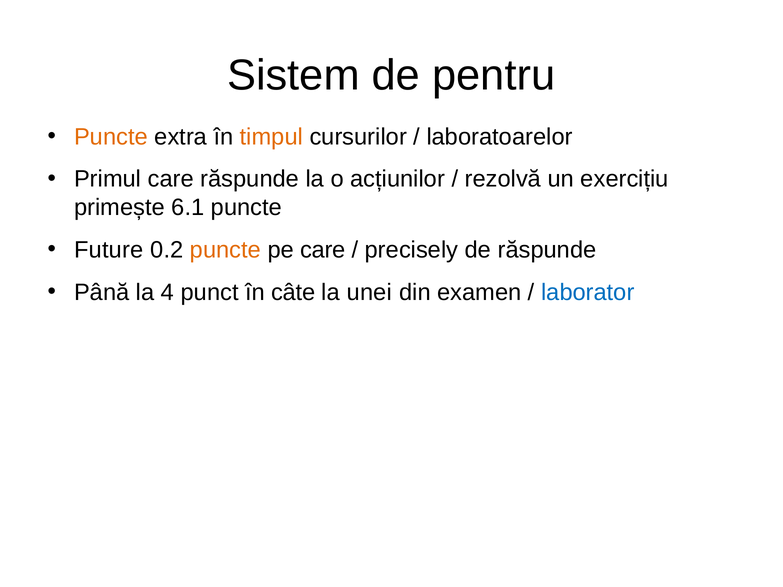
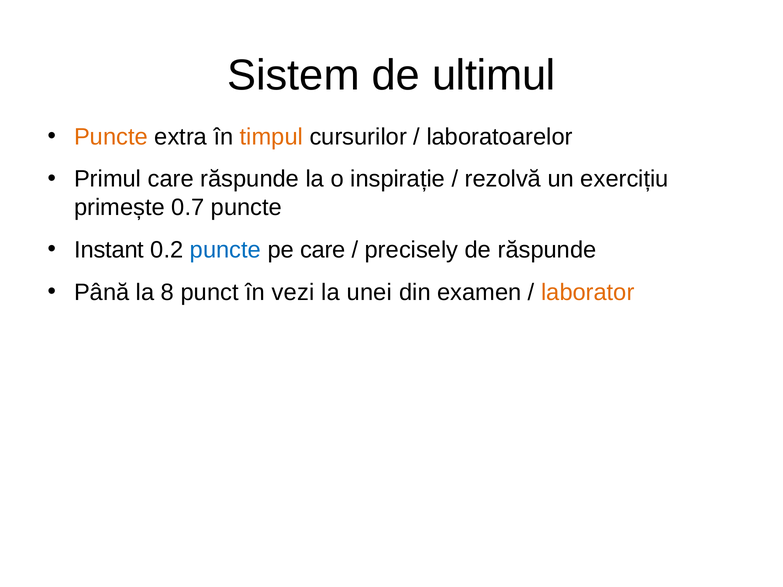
pentru: pentru -> ultimul
acțiunilor: acțiunilor -> inspirație
6.1: 6.1 -> 0.7
Future: Future -> Instant
puncte at (225, 250) colour: orange -> blue
4: 4 -> 8
câte: câte -> vezi
laborator colour: blue -> orange
